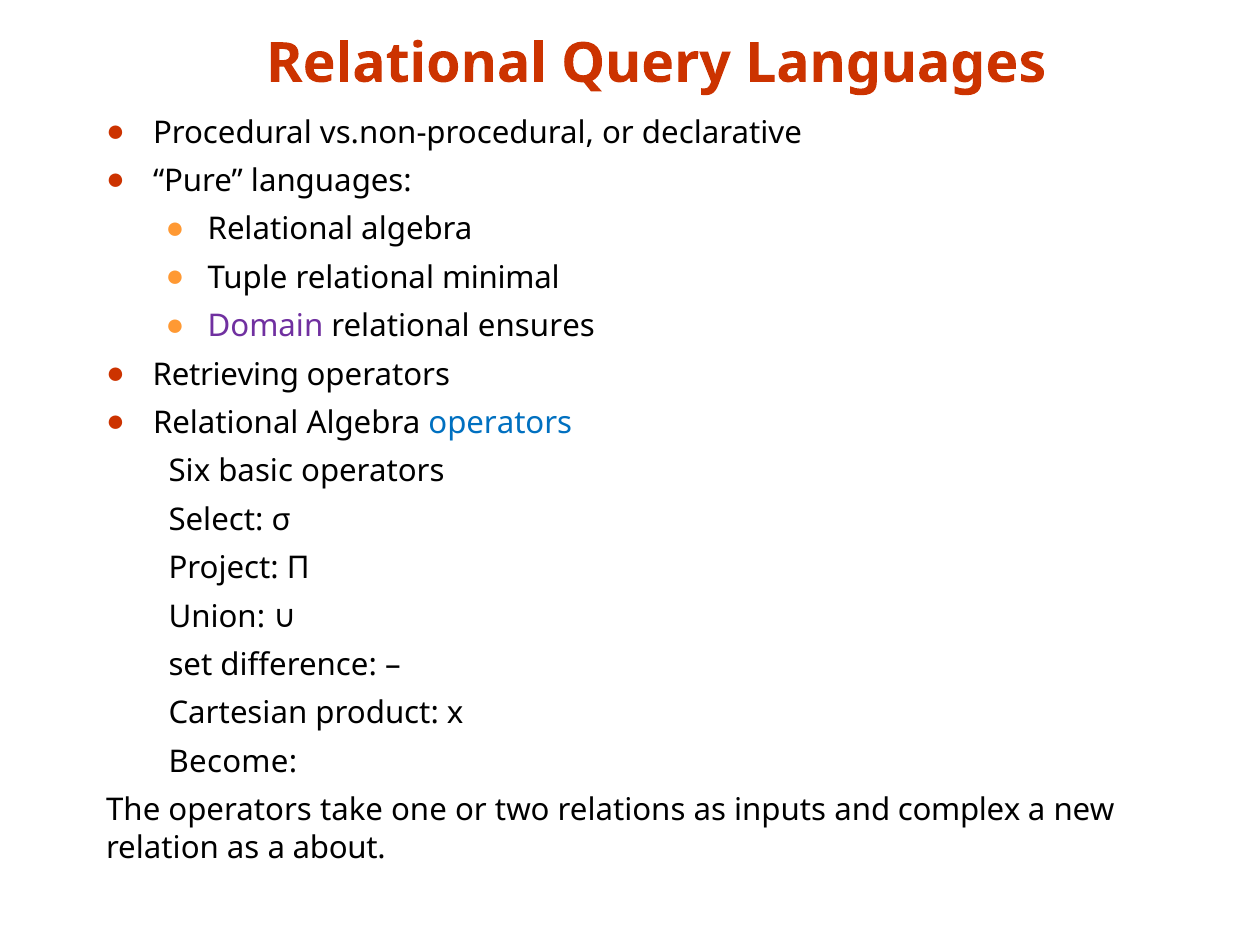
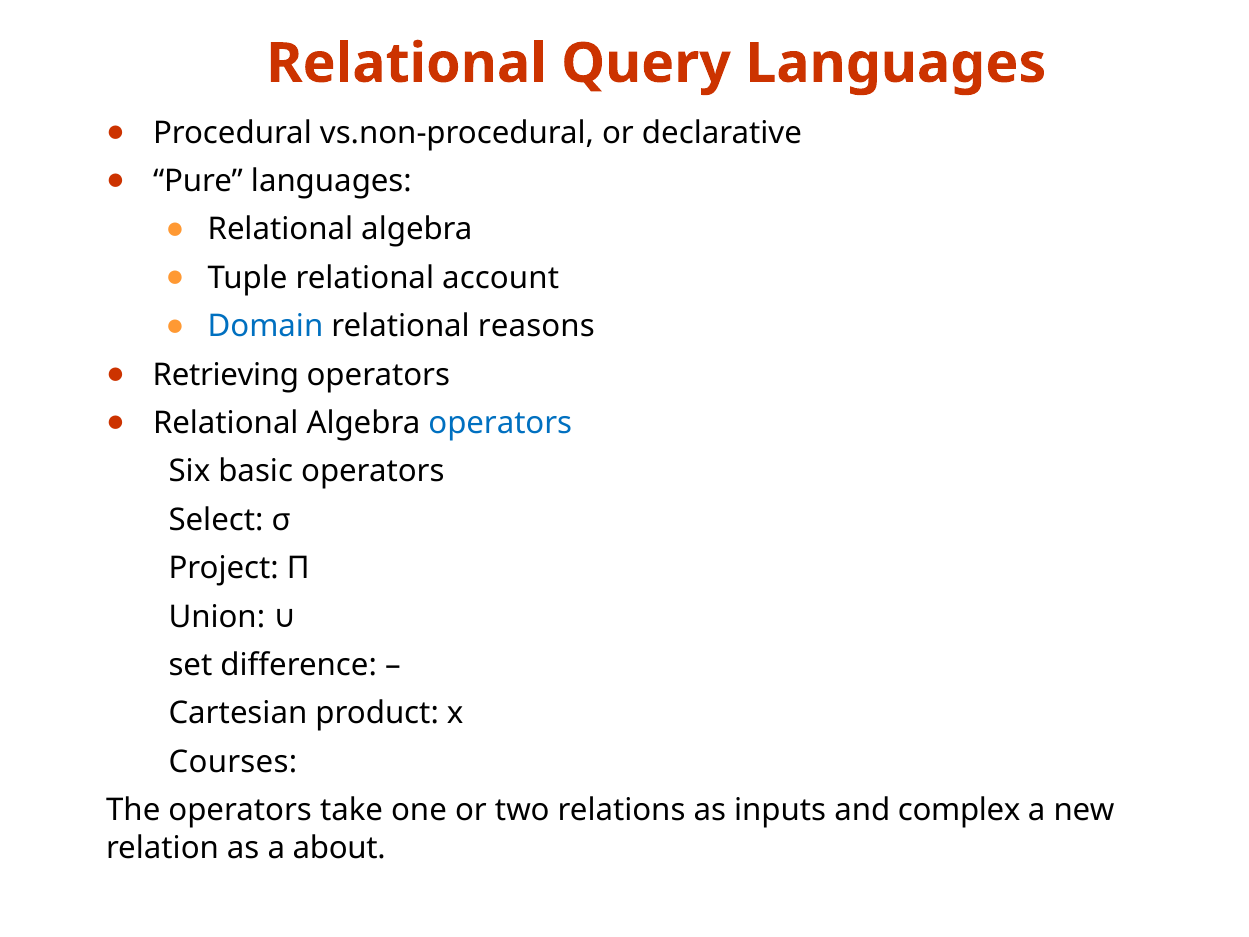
minimal: minimal -> account
Domain colour: purple -> blue
ensures: ensures -> reasons
Become: Become -> Courses
